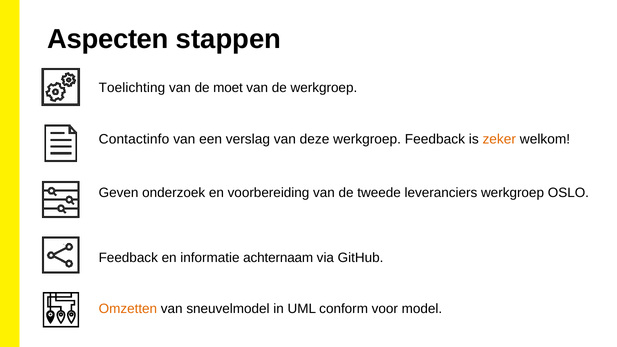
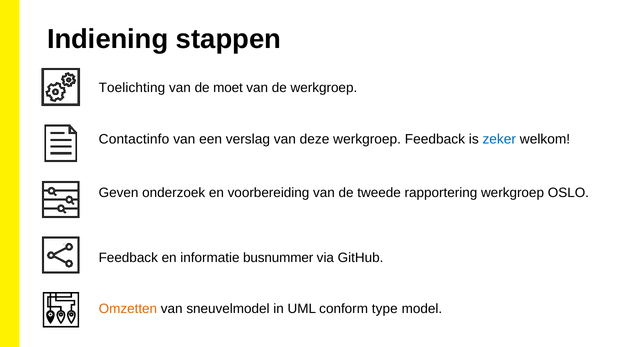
Aspecten: Aspecten -> Indiening
zeker colour: orange -> blue
leveranciers: leveranciers -> rapportering
achternaam: achternaam -> busnummer
voor: voor -> type
